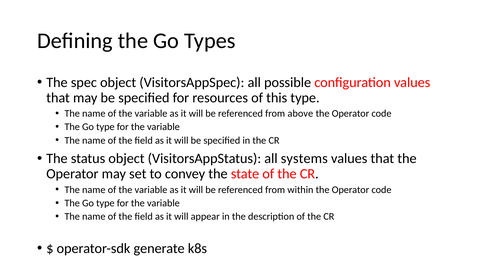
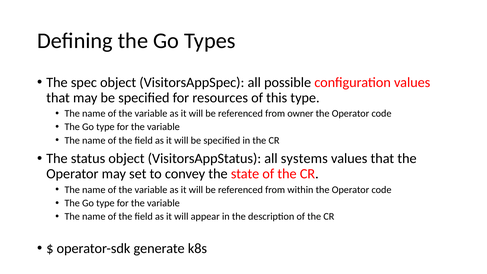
above: above -> owner
